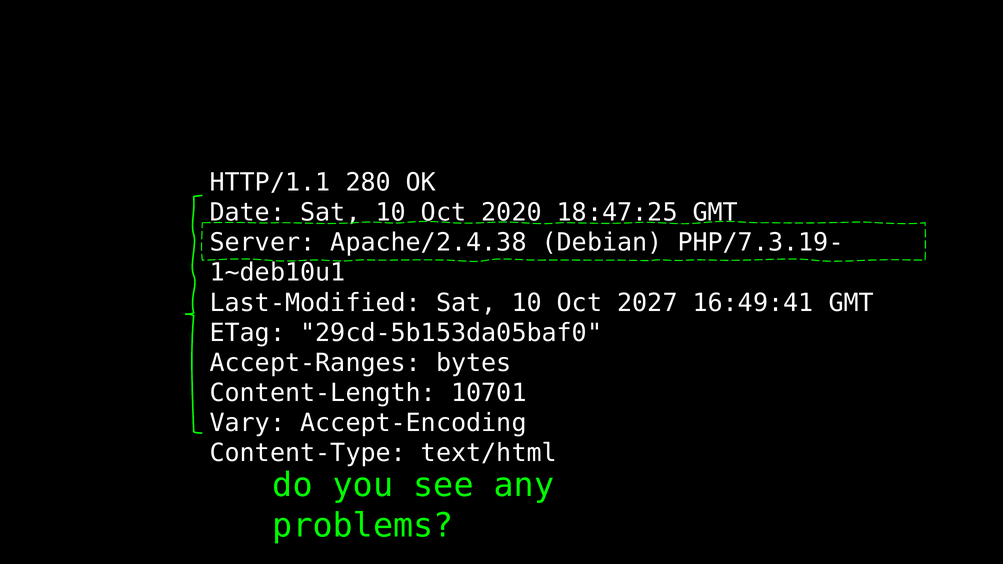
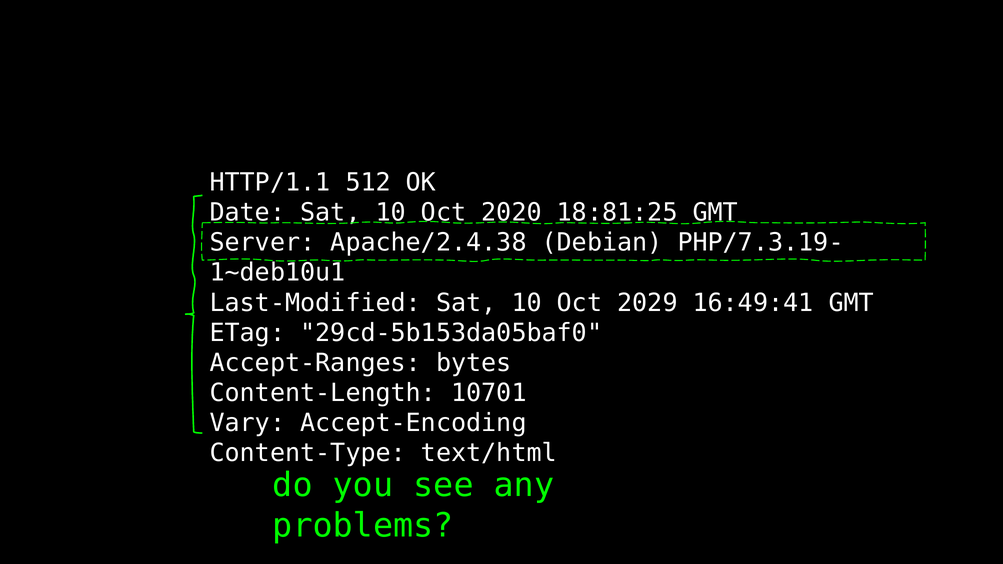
280: 280 -> 512
18:47:25: 18:47:25 -> 18:81:25
2027: 2027 -> 2029
